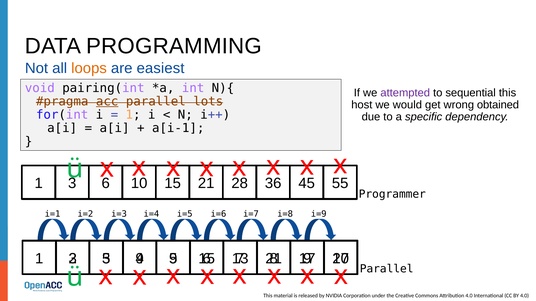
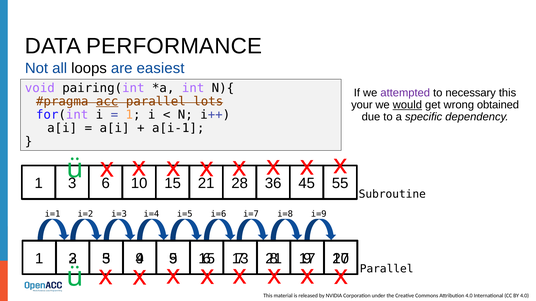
PROGRAMMING: PROGRAMMING -> PERFORMANCE
loops colour: orange -> black
sequential: sequential -> necessary
host: host -> your
would underline: none -> present
Programmer: Programmer -> Subroutine
